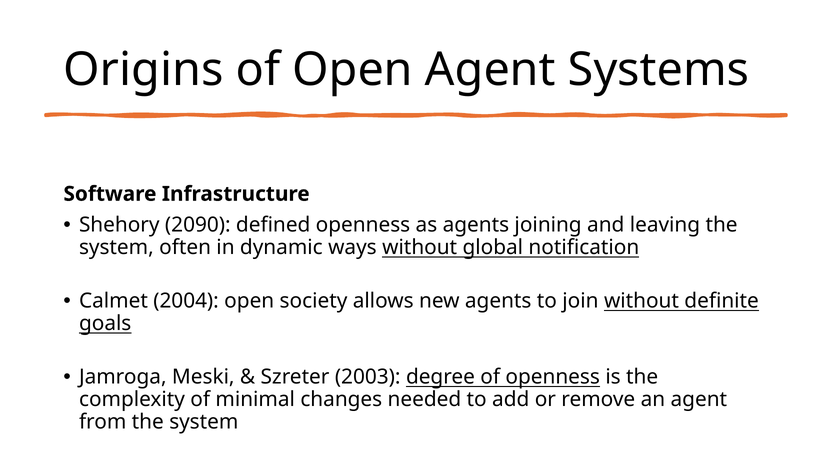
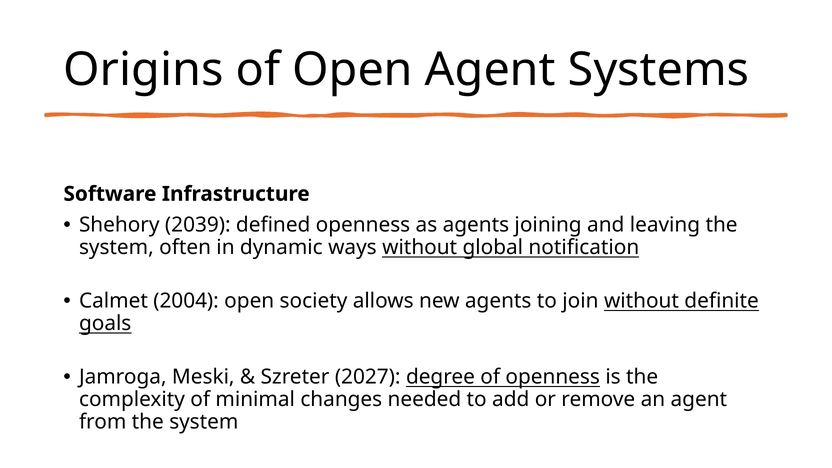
2090: 2090 -> 2039
2003: 2003 -> 2027
